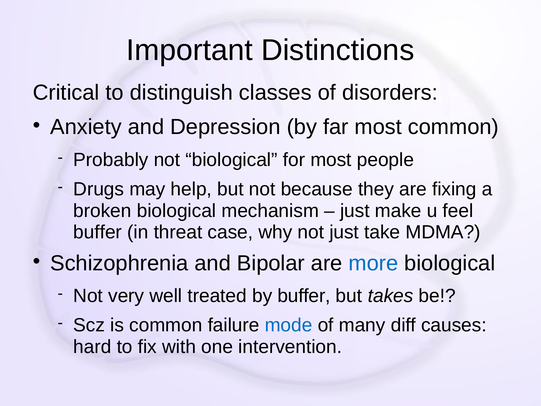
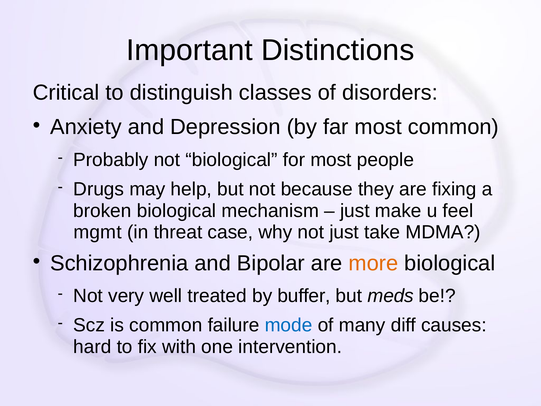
buffer at (98, 232): buffer -> mgmt
more colour: blue -> orange
takes: takes -> meds
